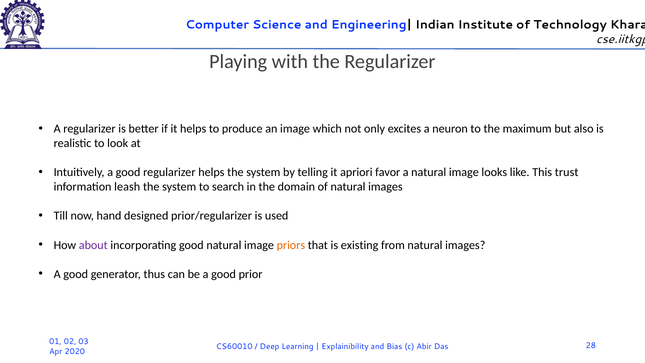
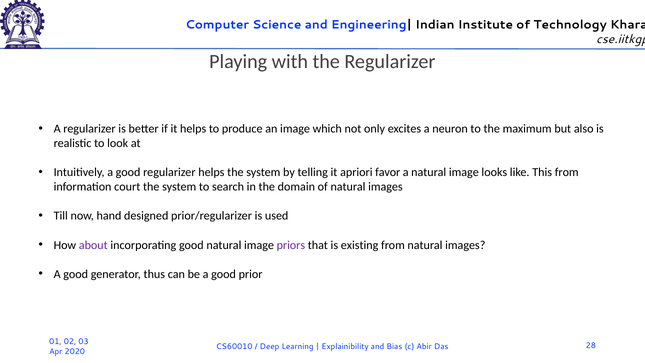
This trust: trust -> from
leash: leash -> court
priors colour: orange -> purple
